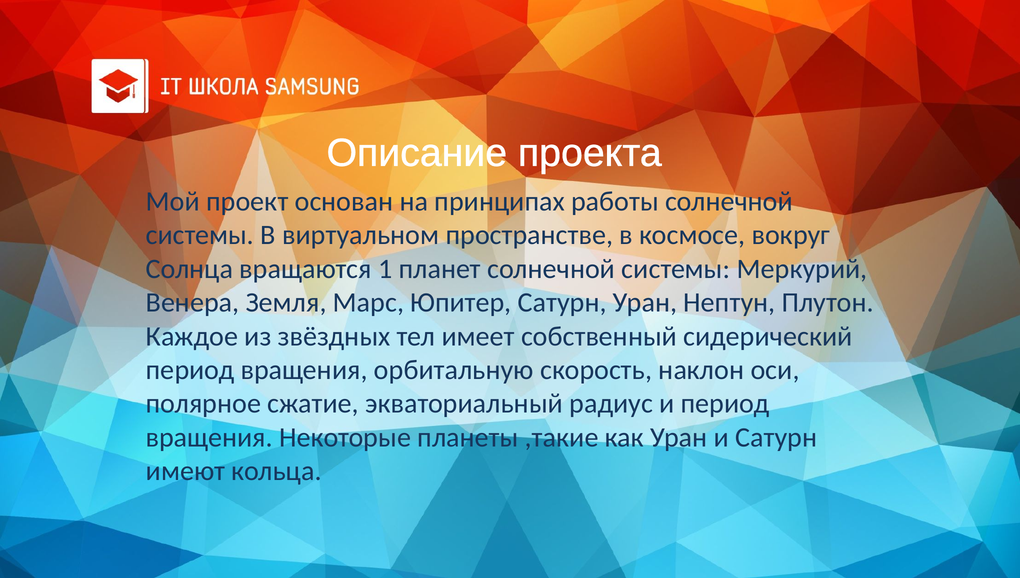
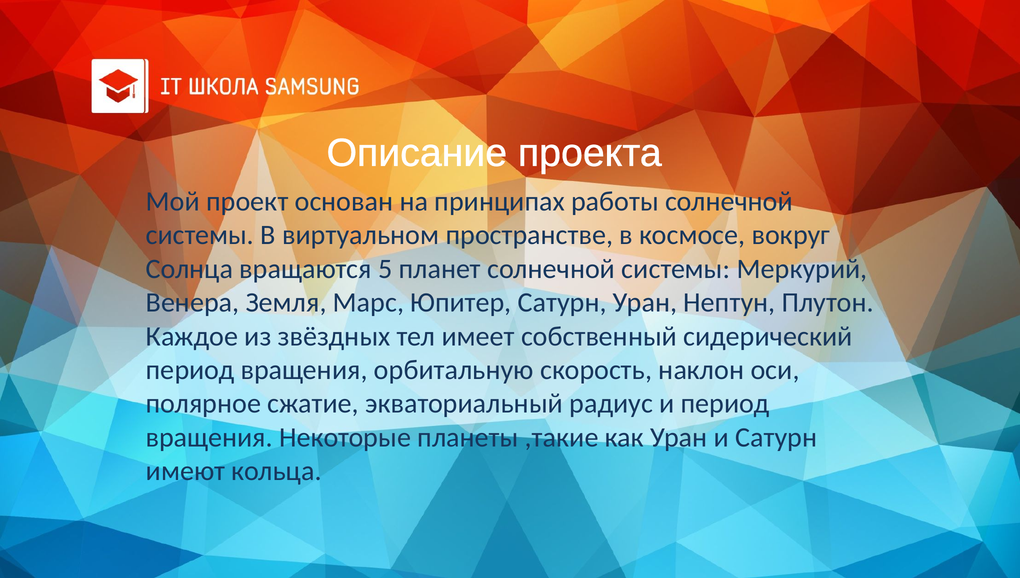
1: 1 -> 5
